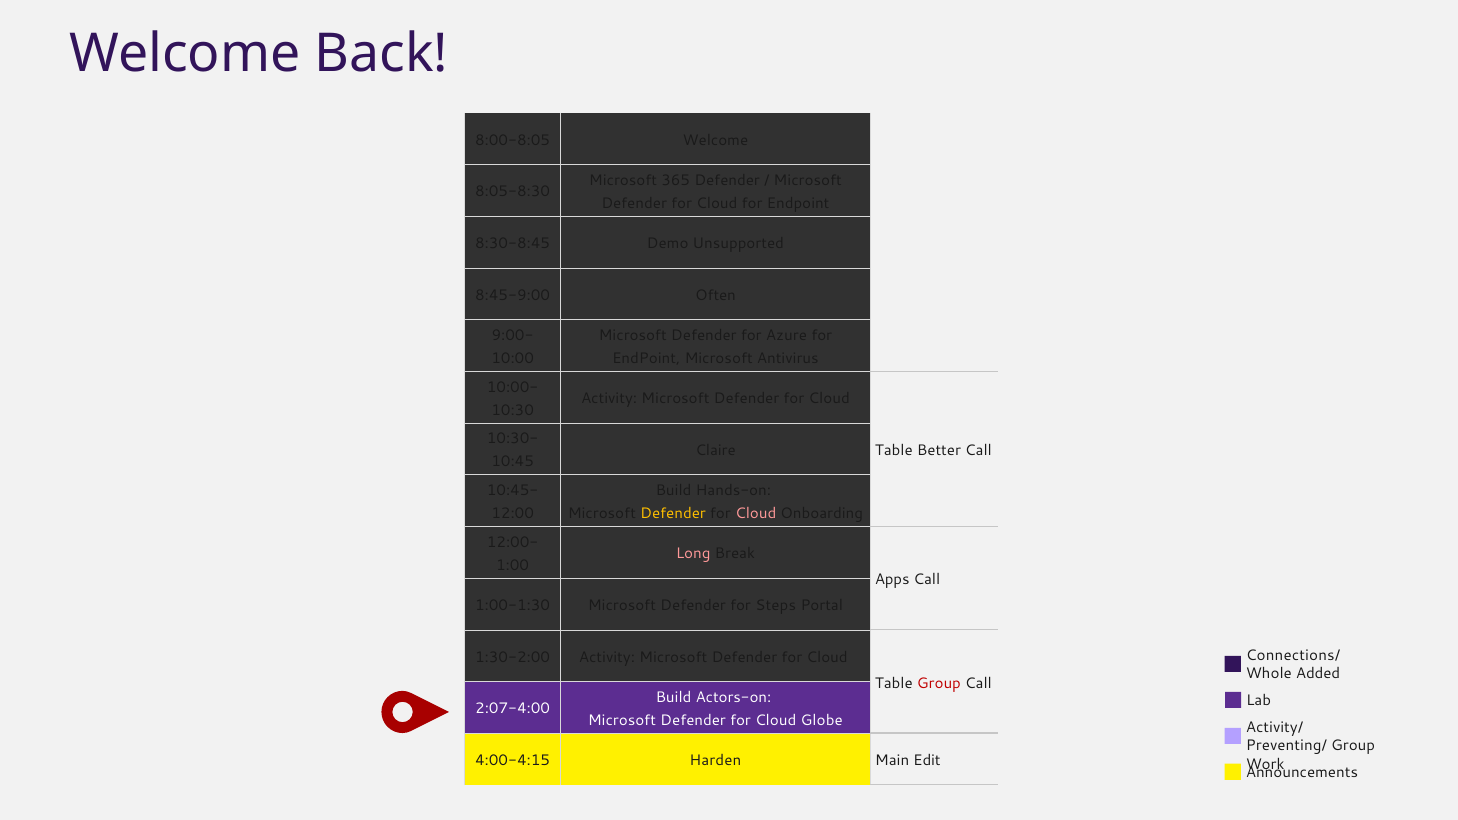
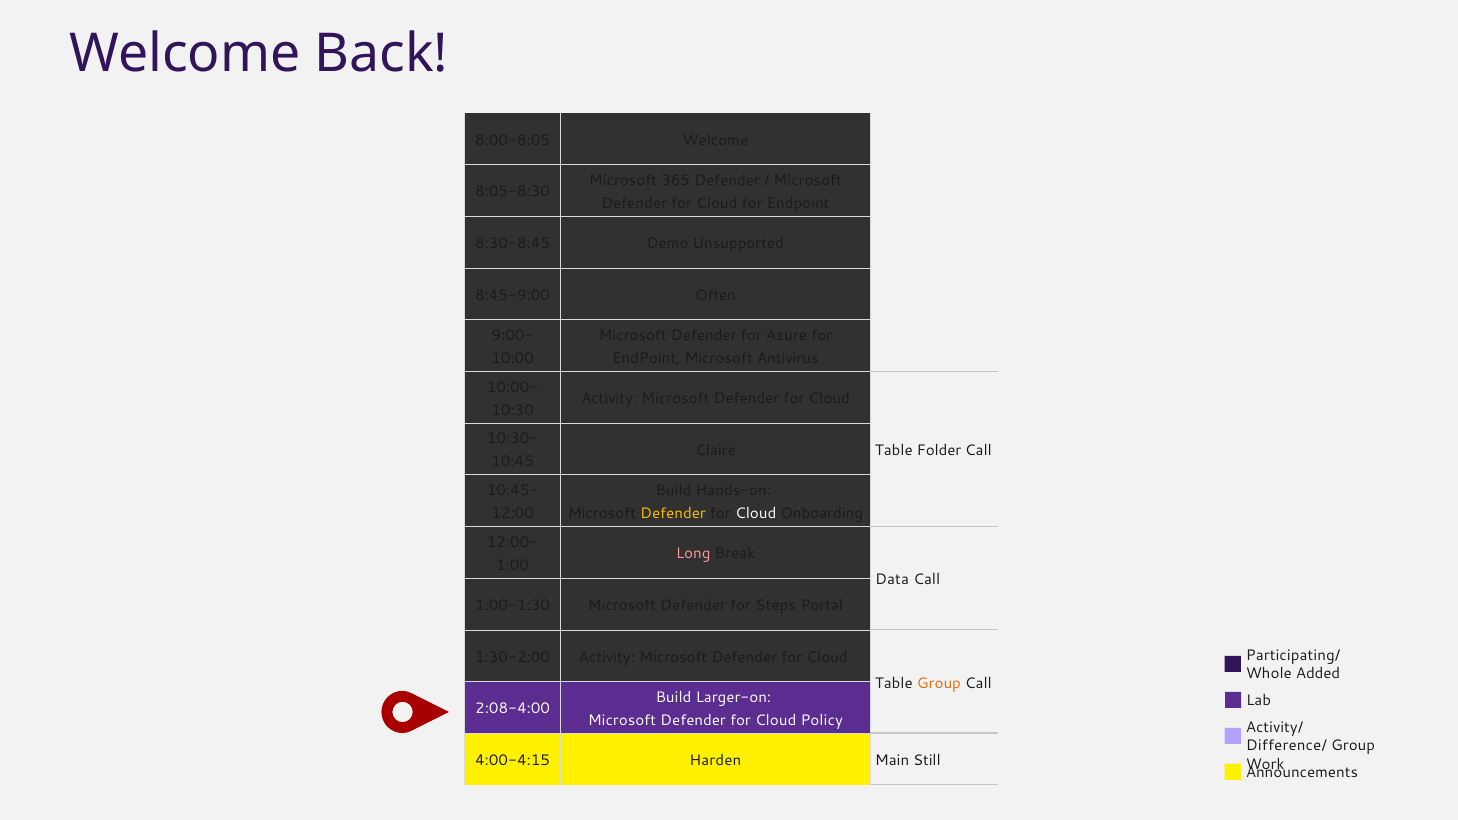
Better: Better -> Folder
Cloud at (756, 514) colour: pink -> white
Apps: Apps -> Data
Connections/: Connections/ -> Participating/
Group at (939, 683) colour: red -> orange
Actors-on: Actors-on -> Larger-on
2:07-4:00: 2:07-4:00 -> 2:08-4:00
Globe: Globe -> Policy
Preventing/: Preventing/ -> Difference/
Edit: Edit -> Still
